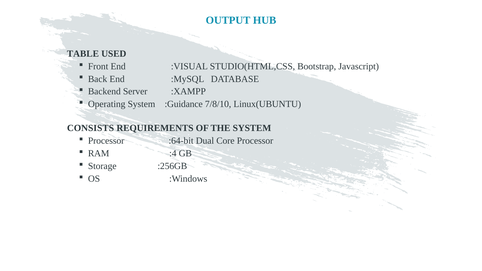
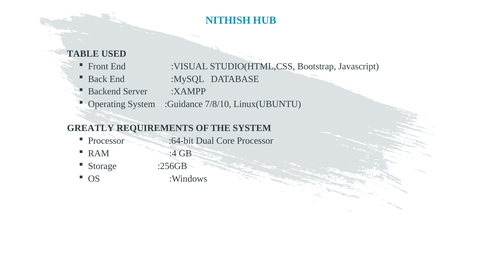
OUTPUT: OUTPUT -> NITHISH
CONSISTS: CONSISTS -> GREATLY
